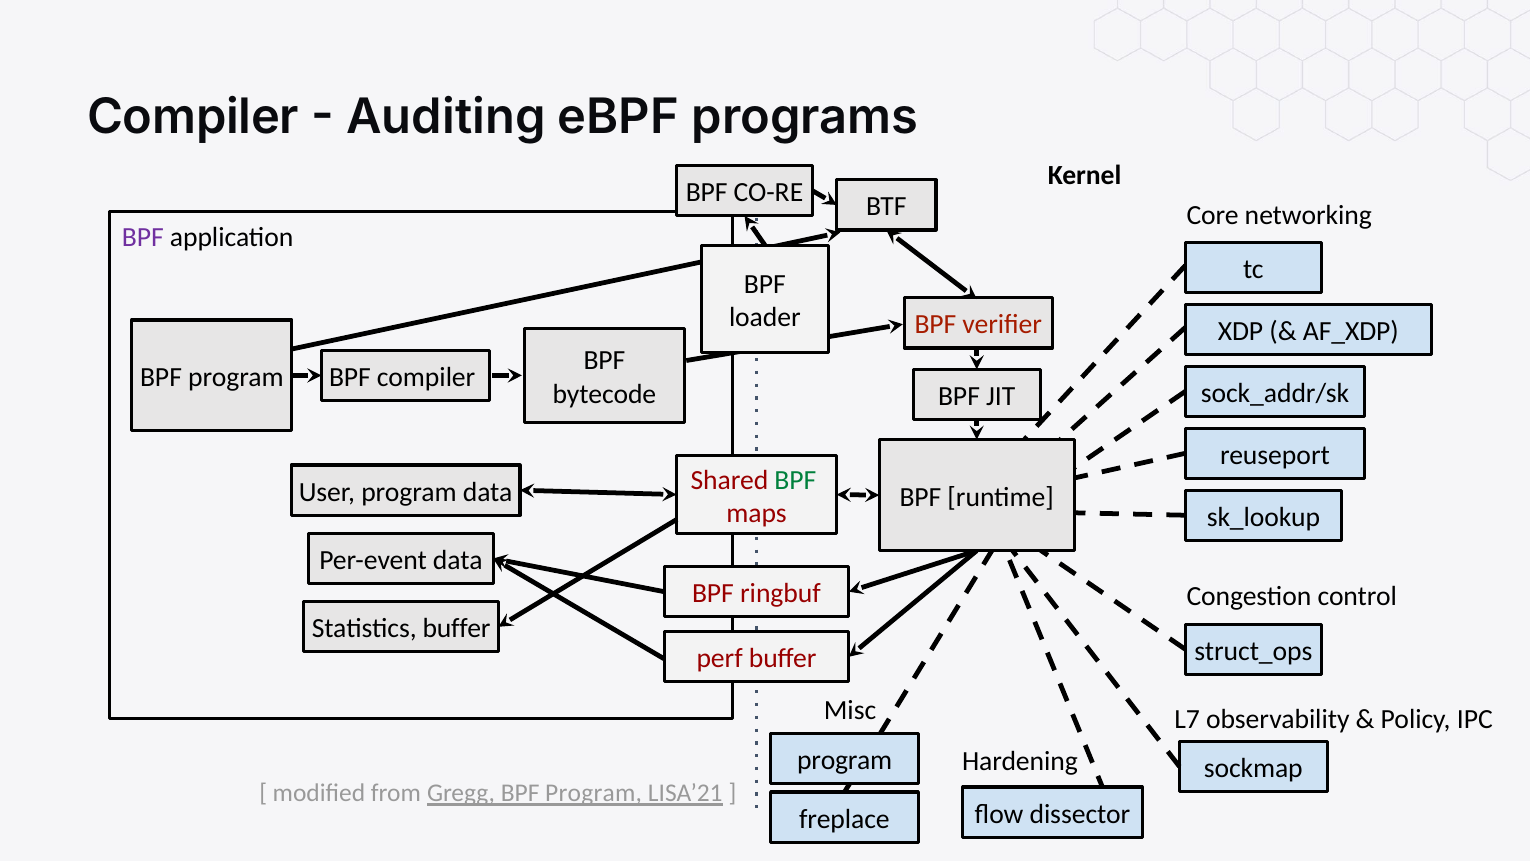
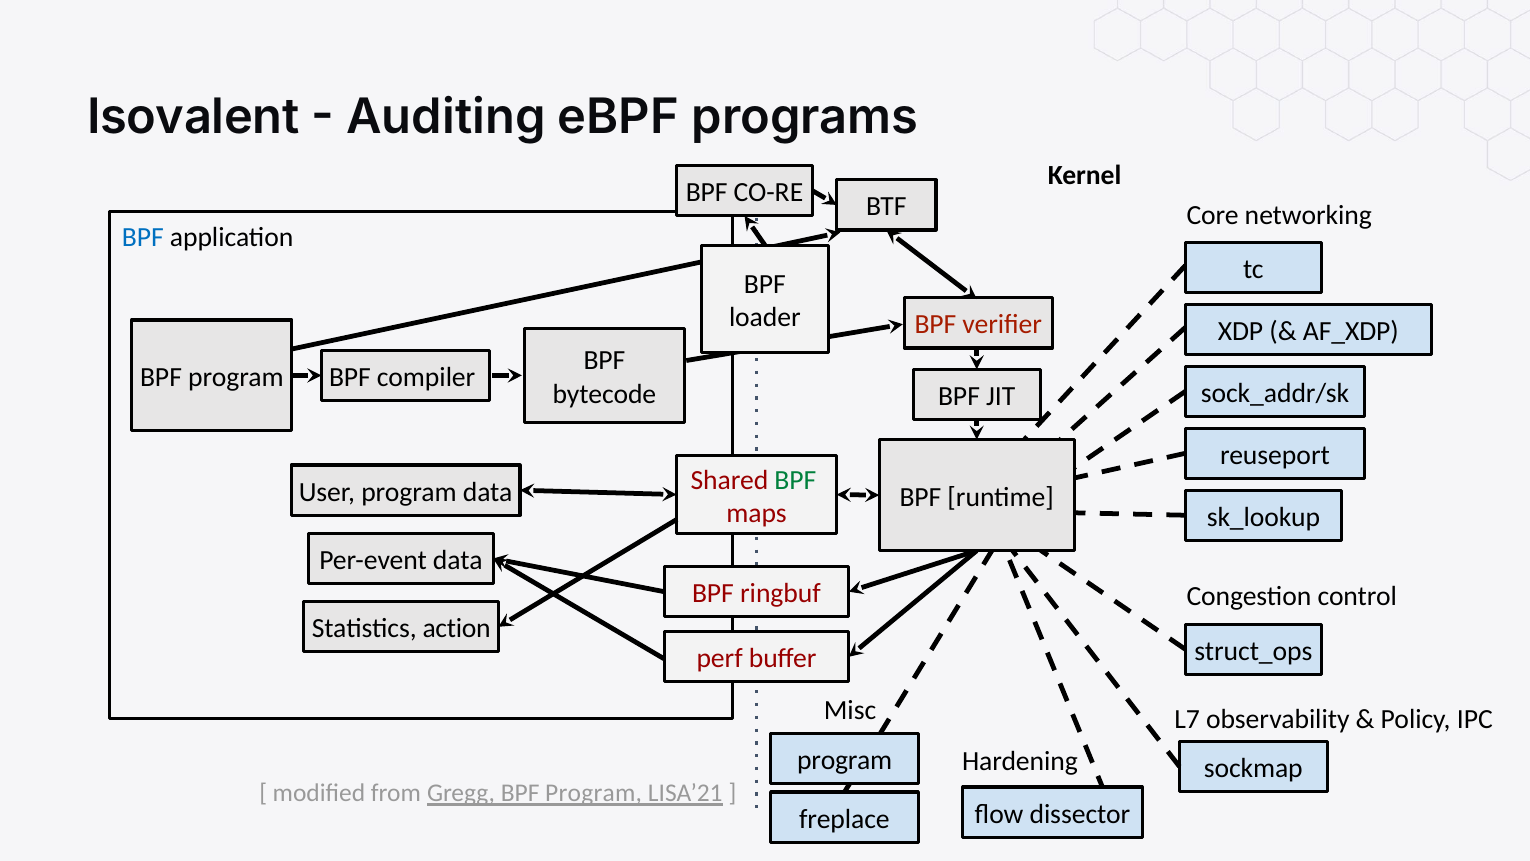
Compiler at (193, 118): Compiler -> Isovalent
BPF at (143, 237) colour: purple -> blue
Statistics buffer: buffer -> action
